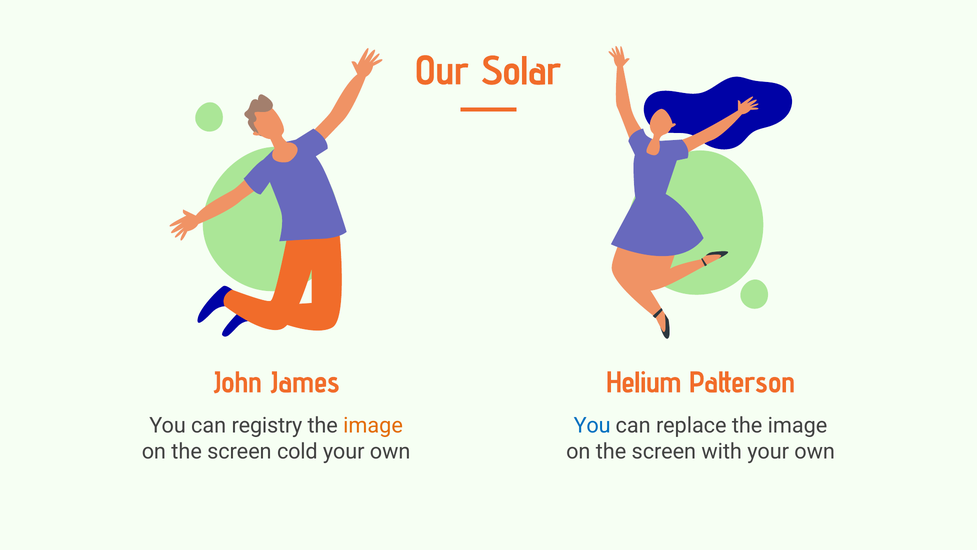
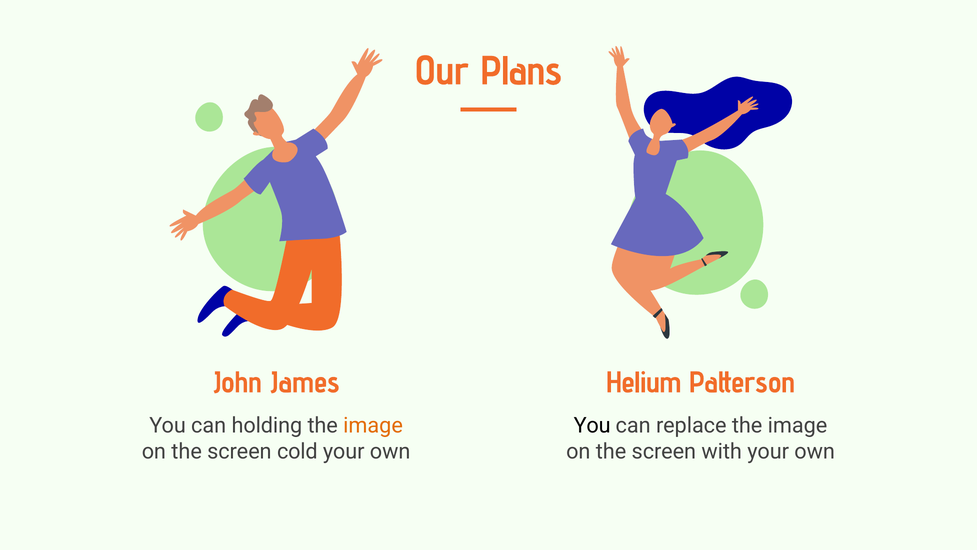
Solar: Solar -> Plans
registry: registry -> holding
You at (592, 425) colour: blue -> black
